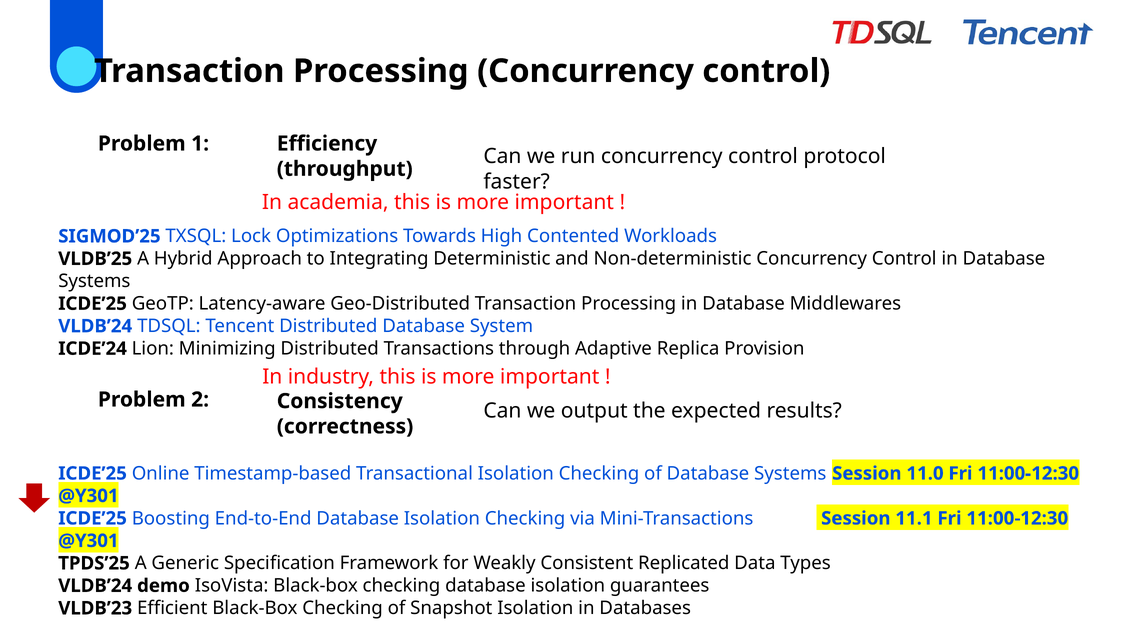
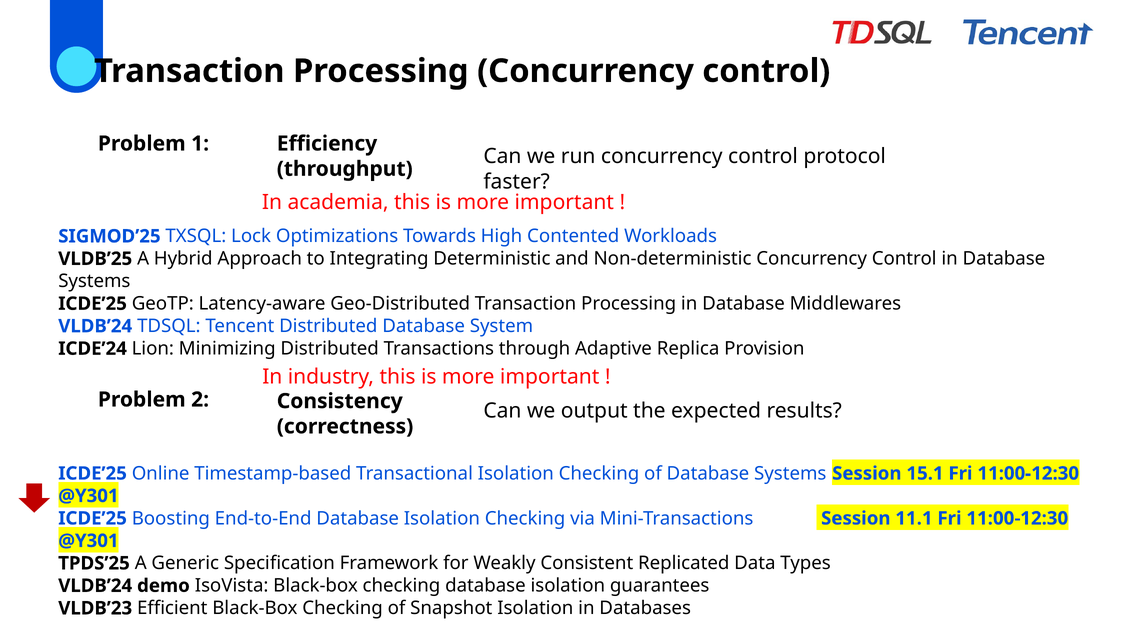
11.0: 11.0 -> 15.1
